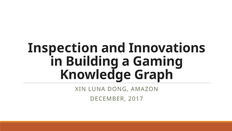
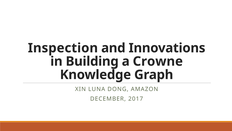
Gaming: Gaming -> Crowne
